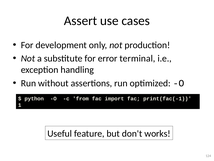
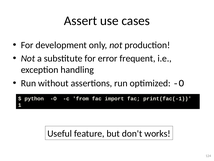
terminal: terminal -> frequent
